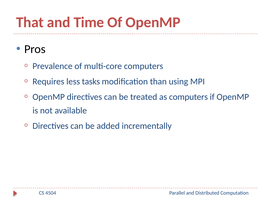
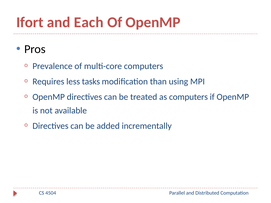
That: That -> Ifort
Time: Time -> Each
